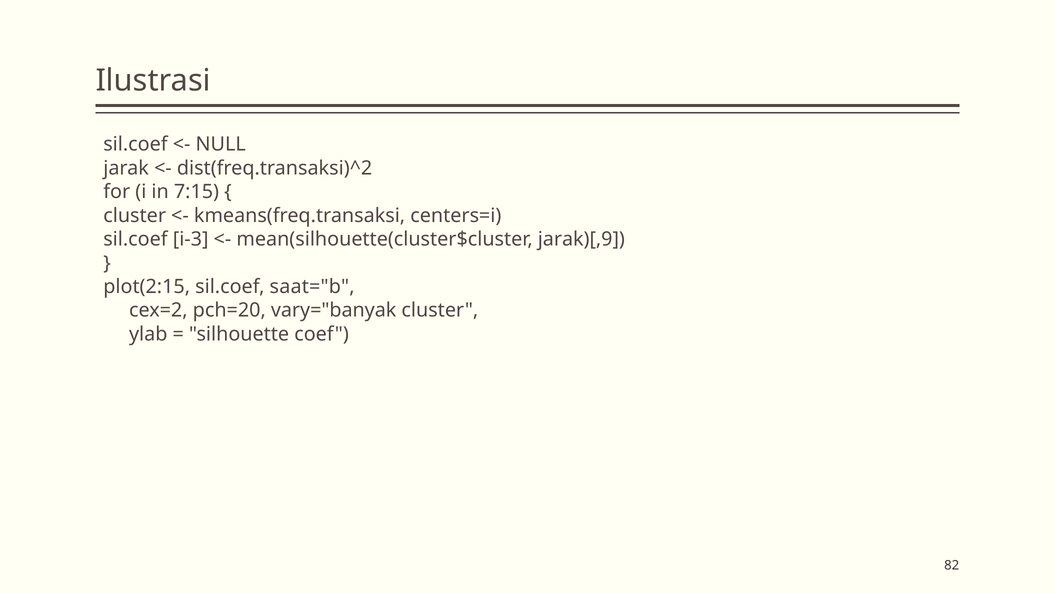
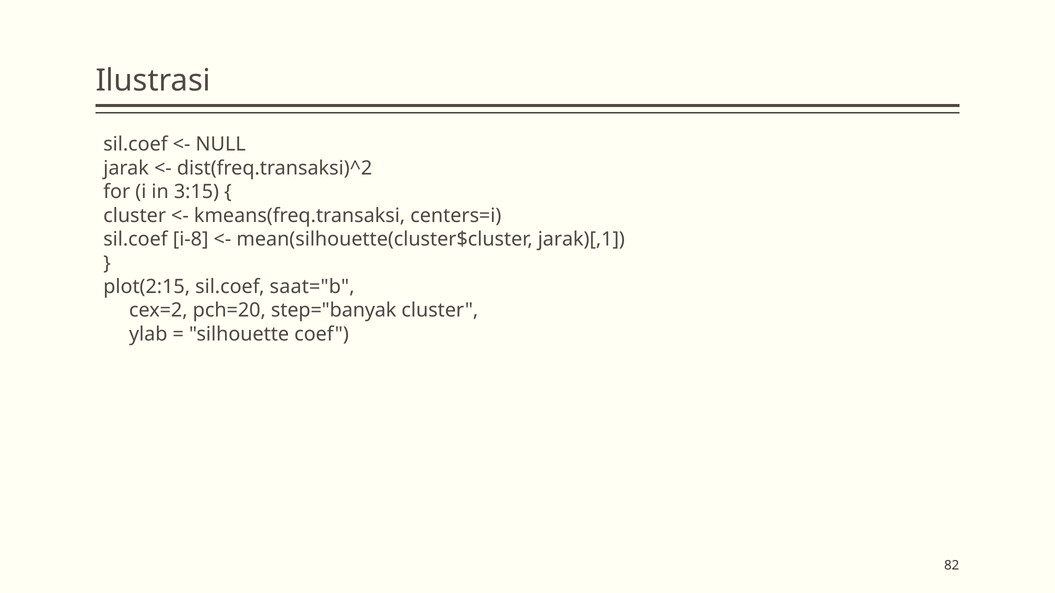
7:15: 7:15 -> 3:15
i-3: i-3 -> i-8
jarak)[,9: jarak)[,9 -> jarak)[,1
vary="banyak: vary="banyak -> step="banyak
